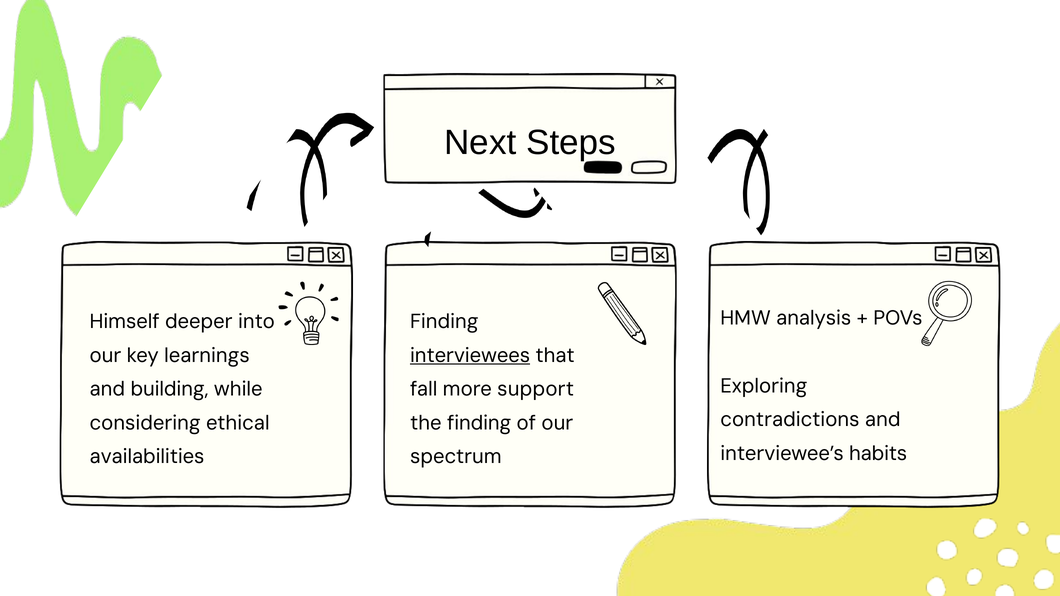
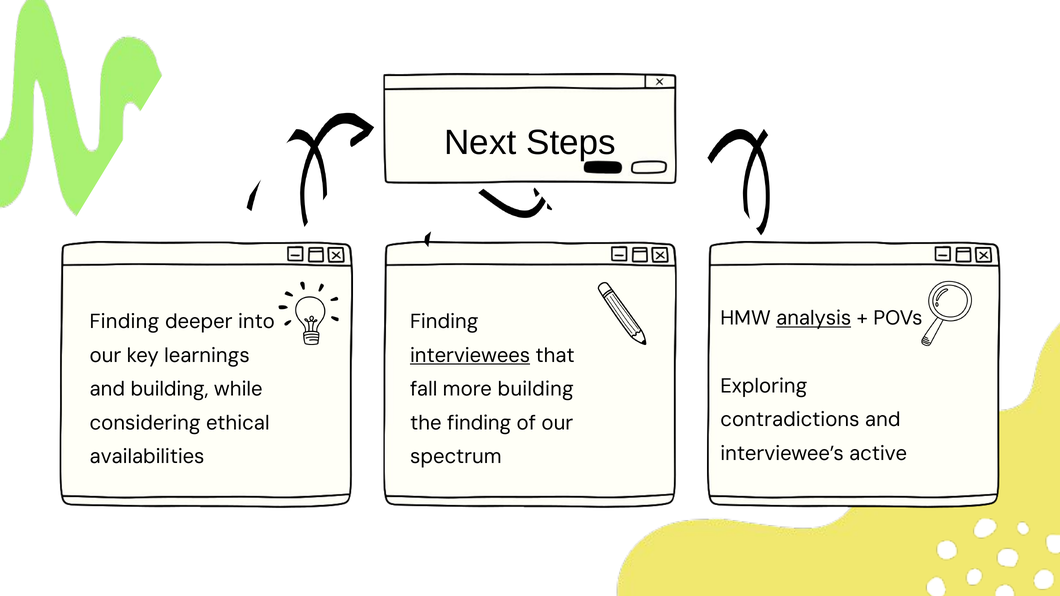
analysis underline: none -> present
Himself at (125, 322): Himself -> Finding
more support: support -> building
habits: habits -> active
